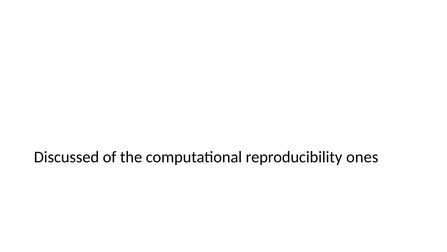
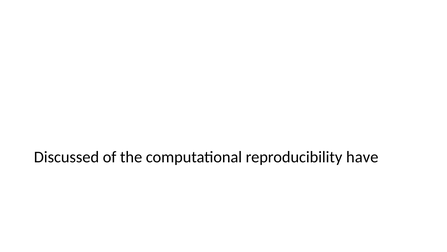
ones: ones -> have
